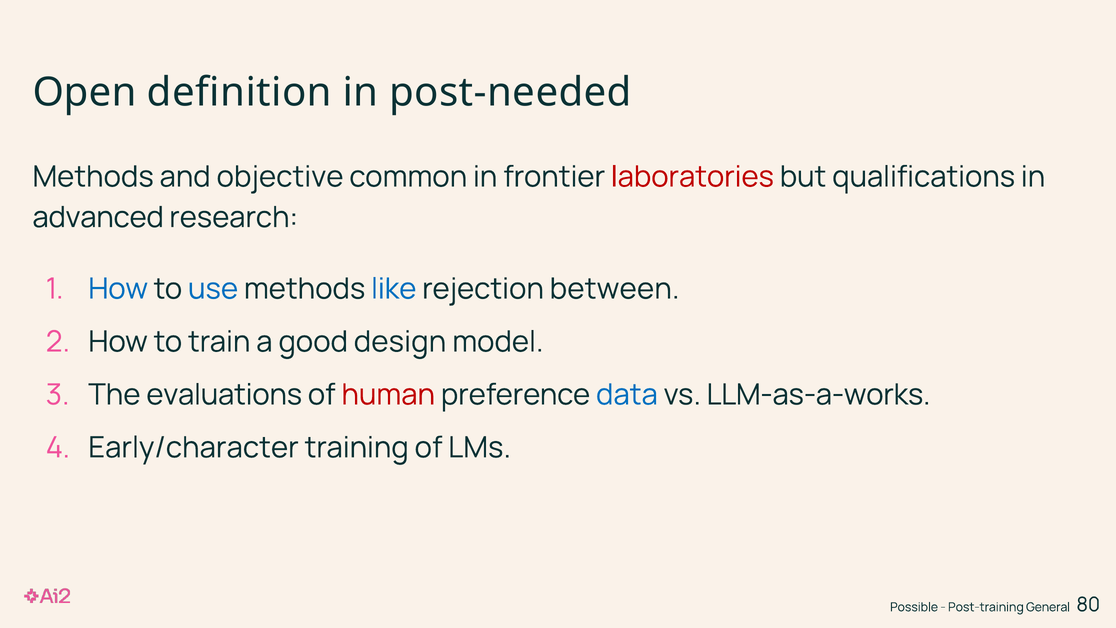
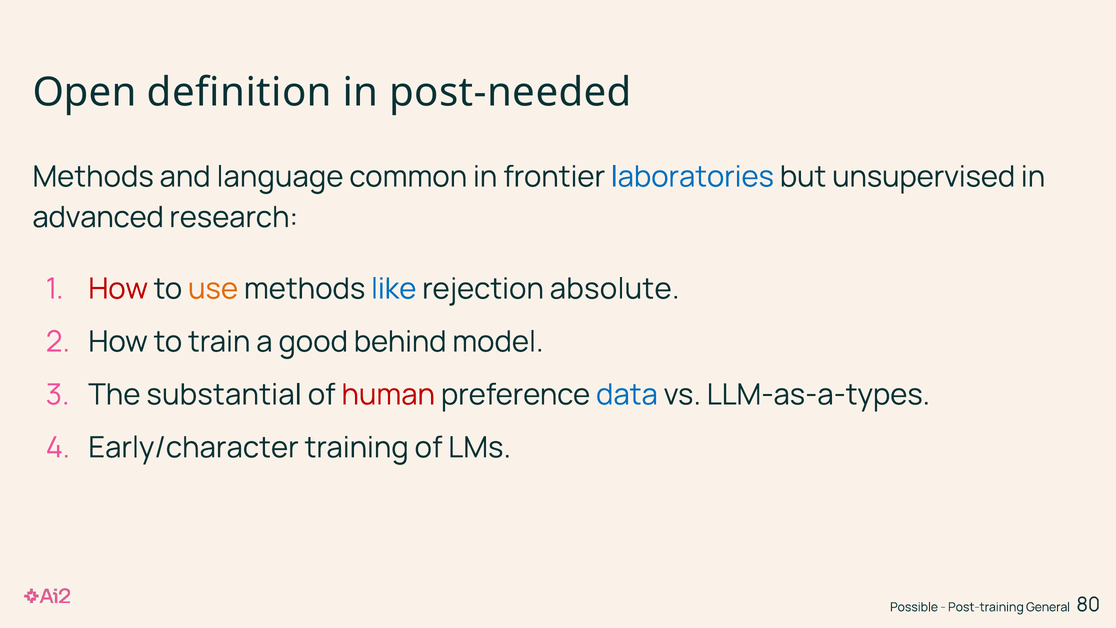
objective: objective -> language
laboratories colour: red -> blue
qualifications: qualifications -> unsupervised
How at (118, 289) colour: blue -> red
use colour: blue -> orange
between: between -> absolute
design: design -> behind
evaluations: evaluations -> substantial
LLM-as-a-works: LLM-as-a-works -> LLM-as-a-types
